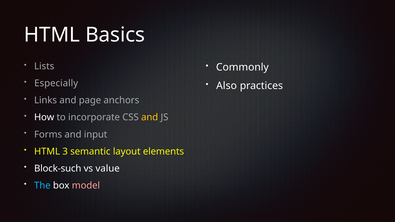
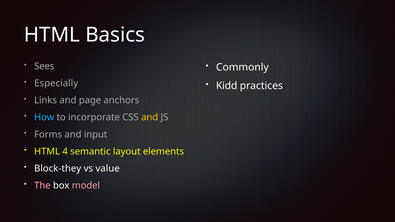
Lists: Lists -> Sees
Also: Also -> Kidd
How colour: white -> light blue
3: 3 -> 4
Block-such: Block-such -> Block-they
The colour: light blue -> pink
